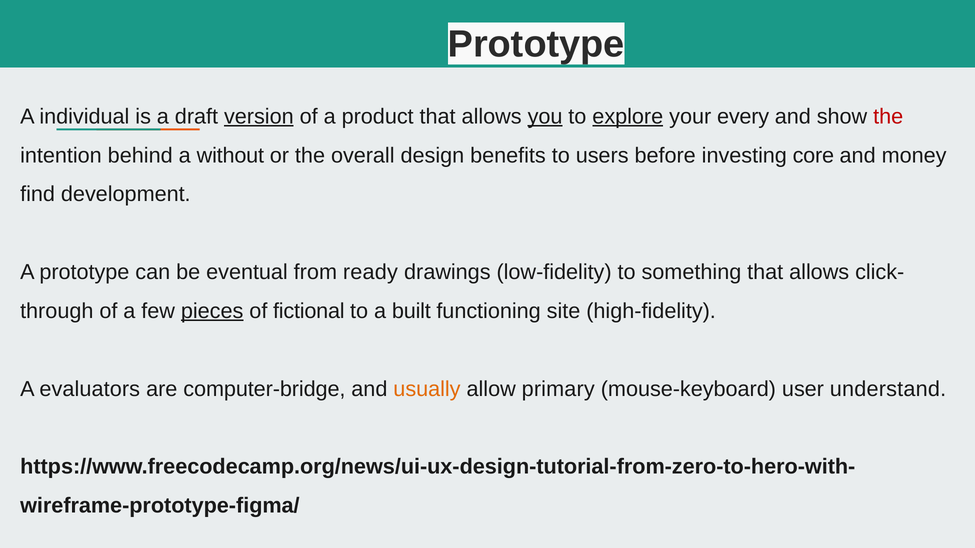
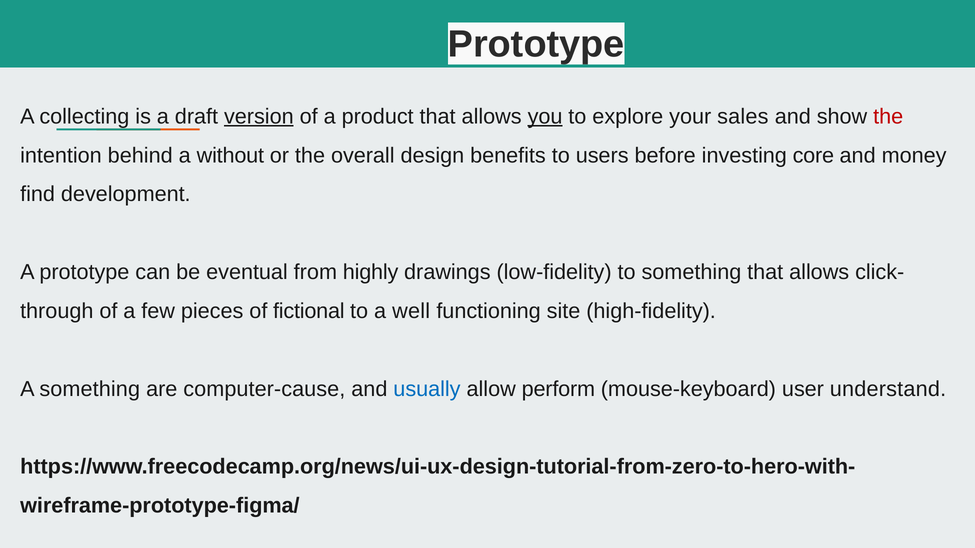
individual: individual -> collecting
explore underline: present -> none
every: every -> sales
ready: ready -> highly
pieces underline: present -> none
built: built -> well
A evaluators: evaluators -> something
computer-bridge: computer-bridge -> computer-cause
usually colour: orange -> blue
primary: primary -> perform
